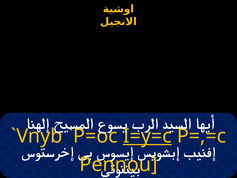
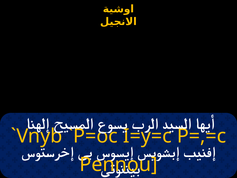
I=y=c underline: present -> none
